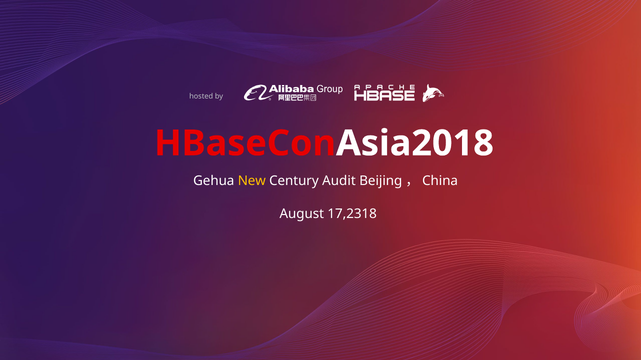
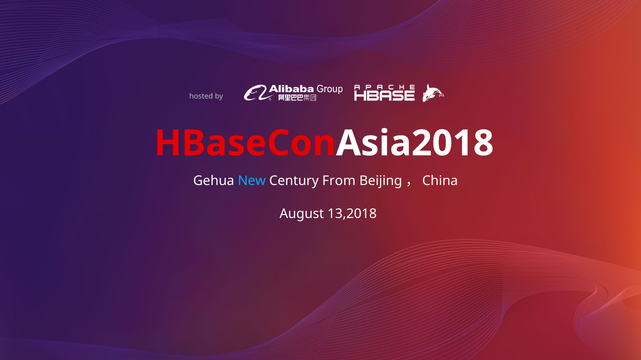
New colour: yellow -> light blue
Audit: Audit -> From
17,2318: 17,2318 -> 13,2018
